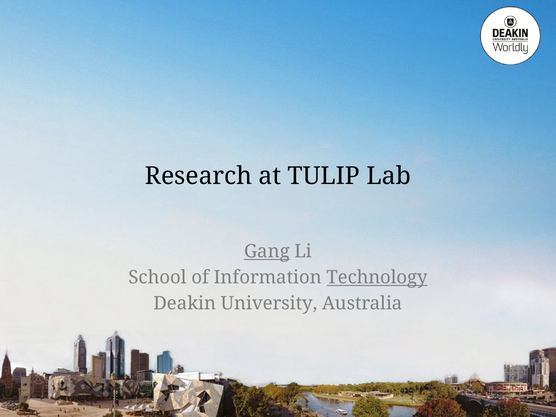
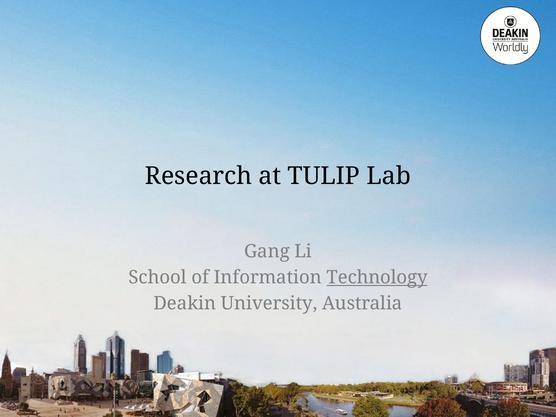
Gang underline: present -> none
